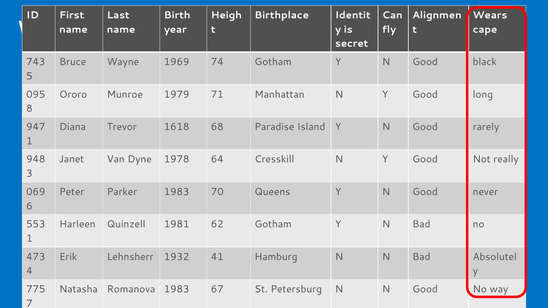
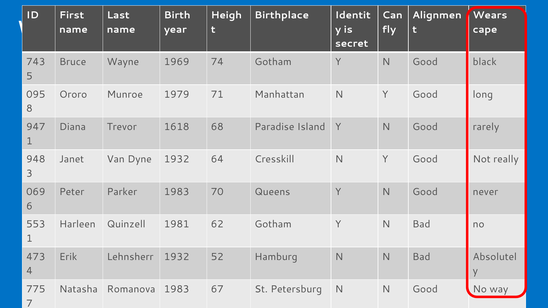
Dyne 1978: 1978 -> 1932
41: 41 -> 52
